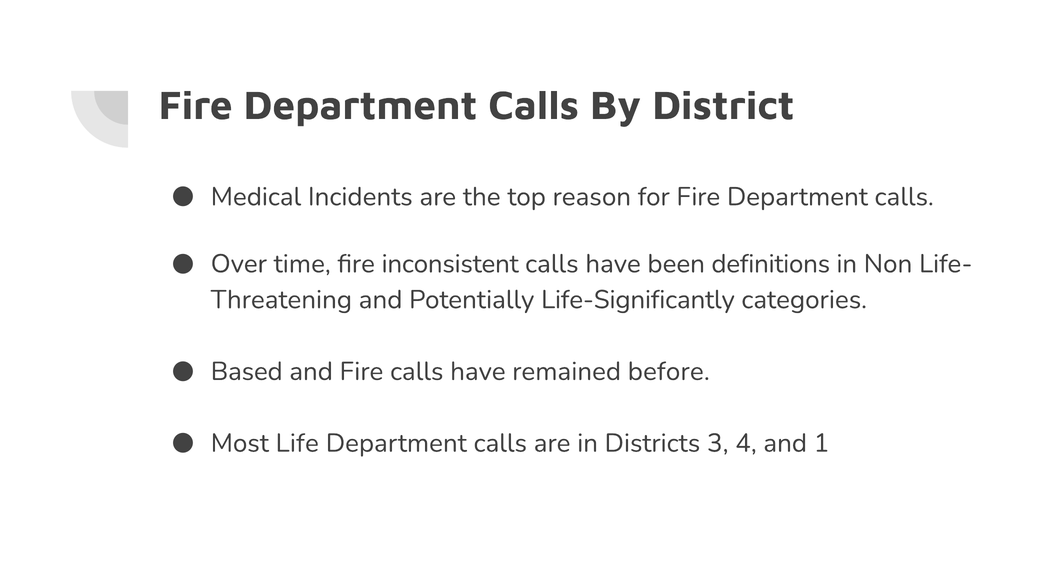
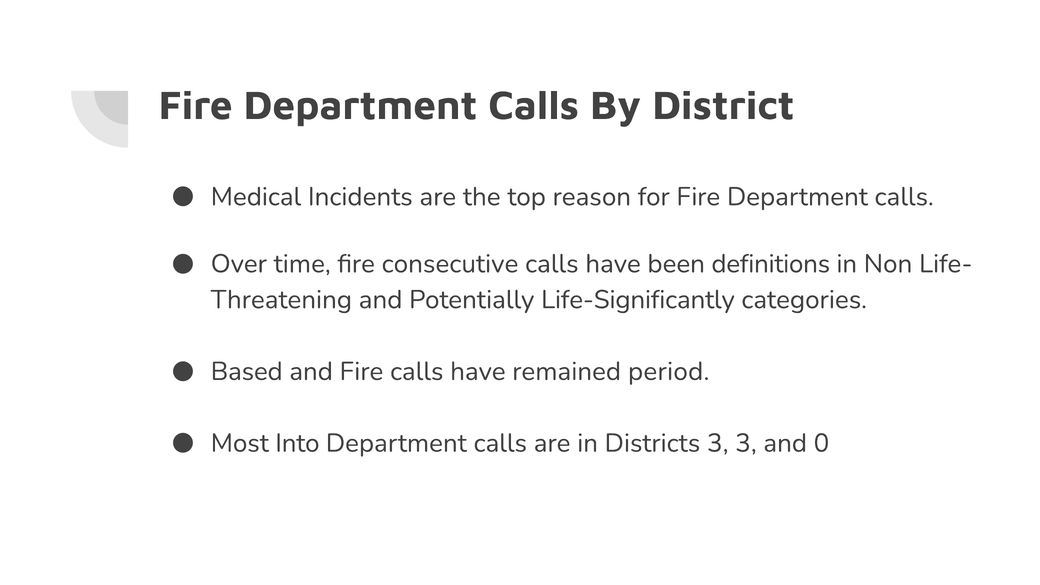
inconsistent: inconsistent -> consecutive
before: before -> period
Life: Life -> Into
3 4: 4 -> 3
1: 1 -> 0
